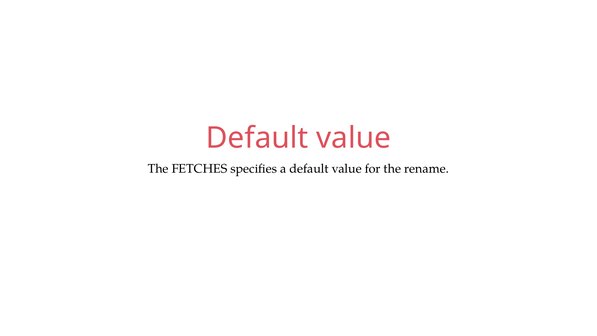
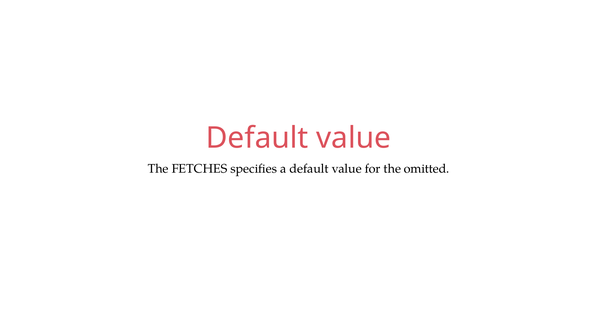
rename: rename -> omitted
